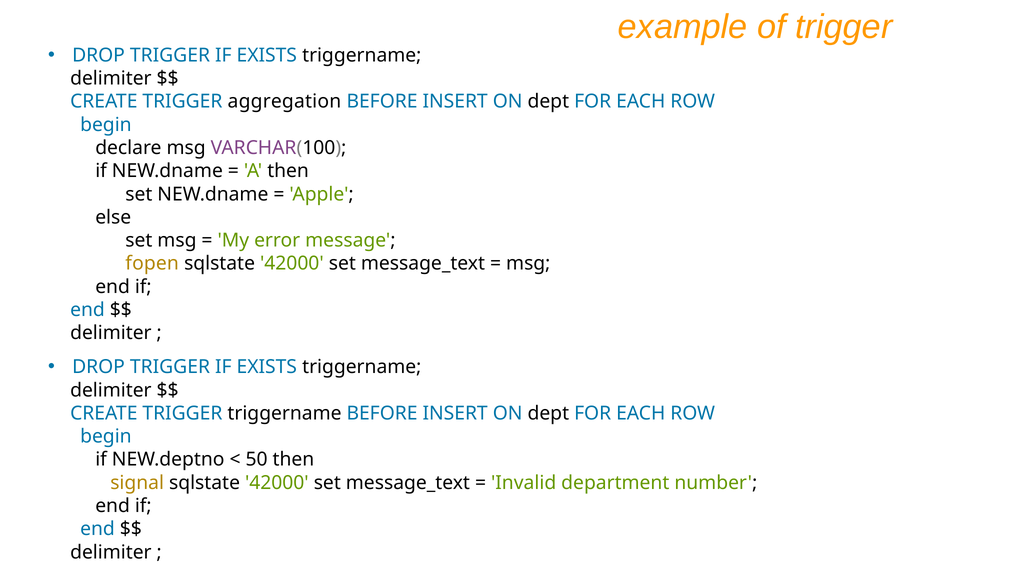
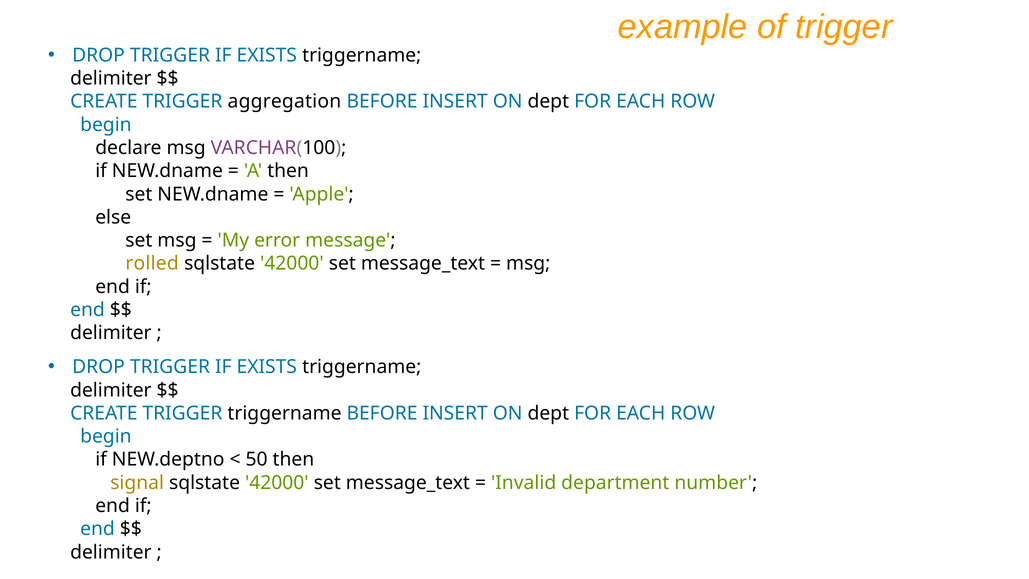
fopen: fopen -> rolled
